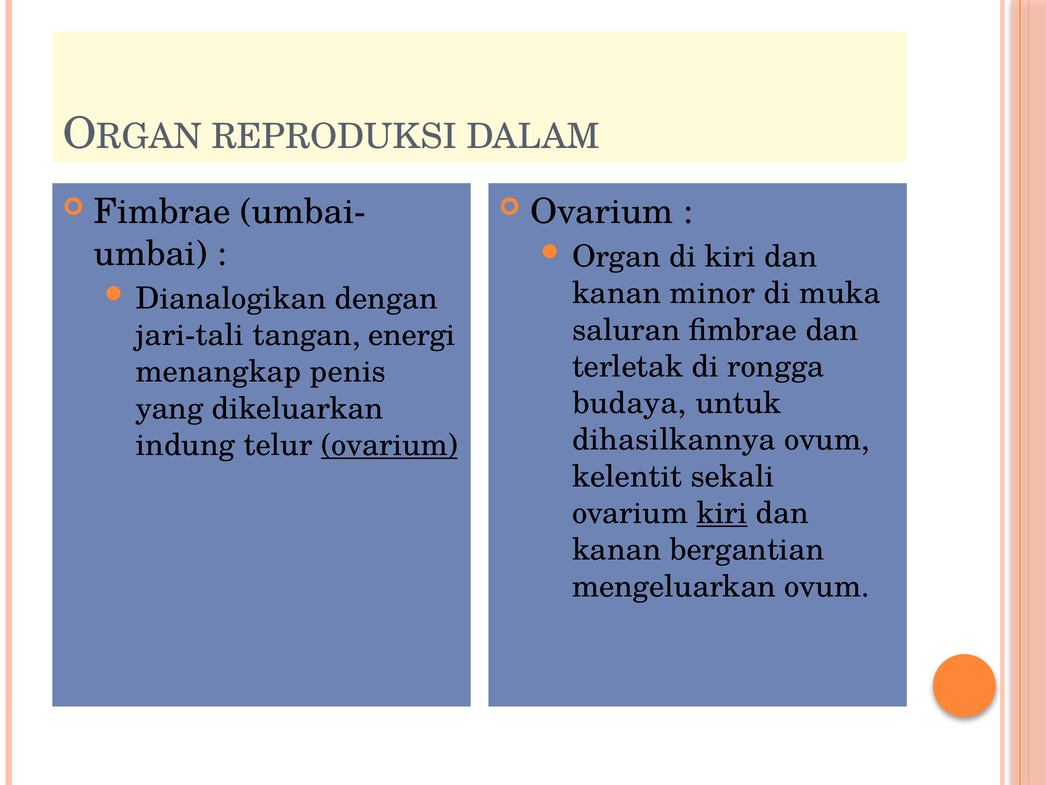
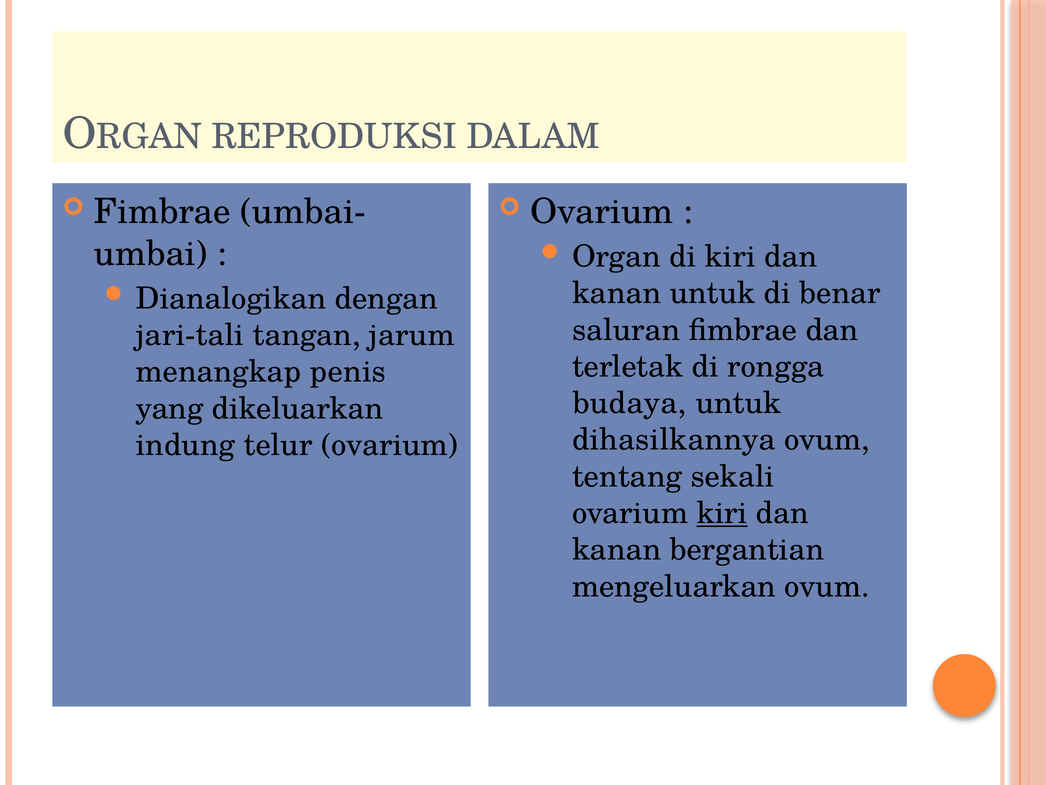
kanan minor: minor -> untuk
muka: muka -> benar
energi: energi -> jarum
ovarium at (389, 445) underline: present -> none
kelentit: kelentit -> tentang
